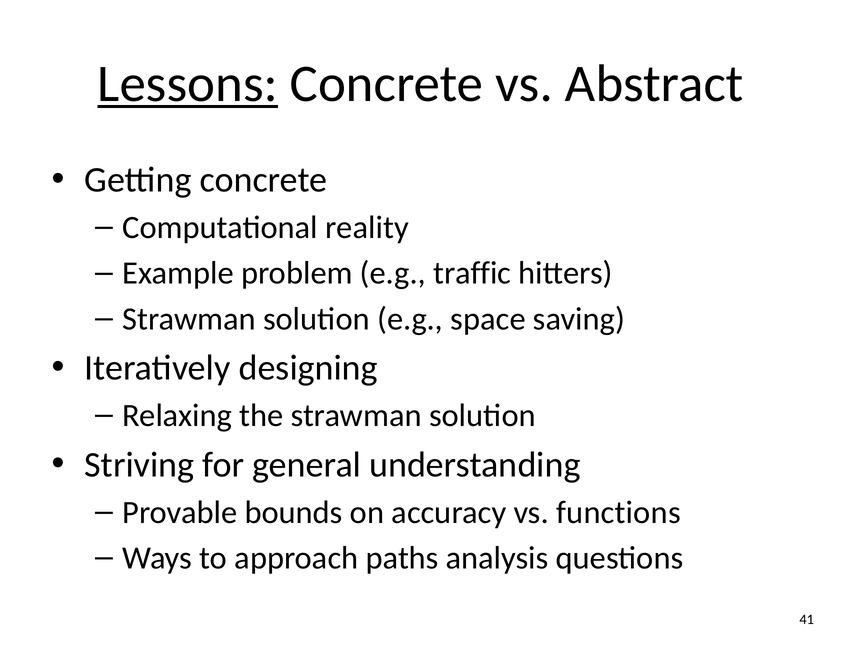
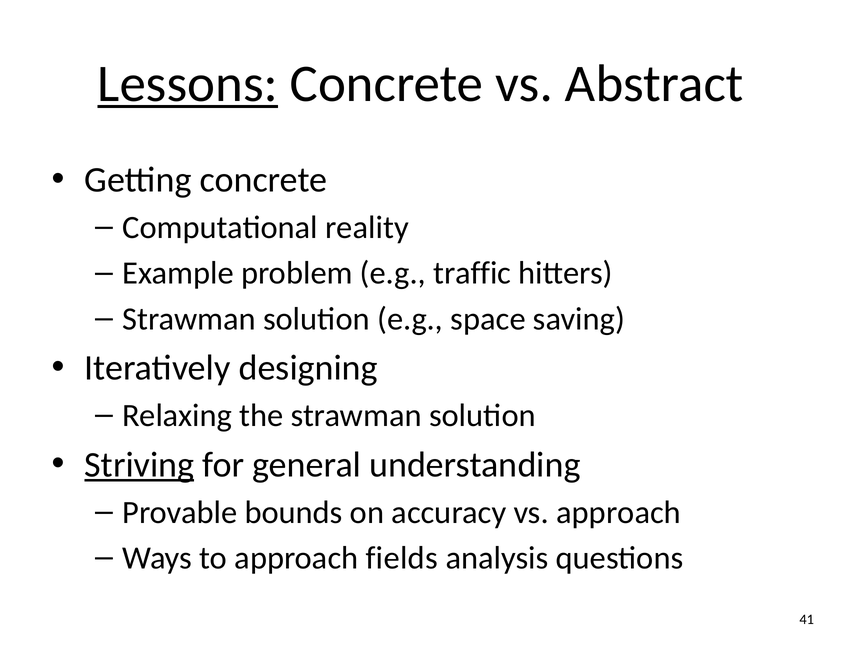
Striving underline: none -> present
vs functions: functions -> approach
paths: paths -> fields
